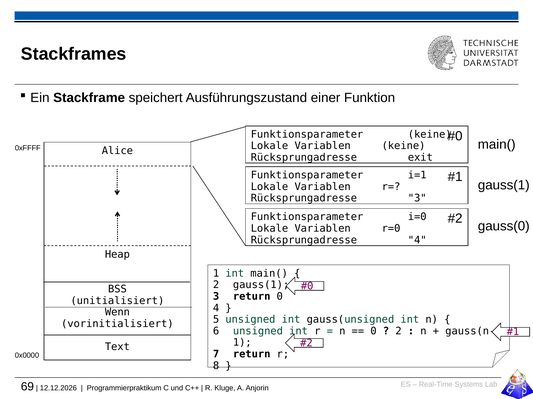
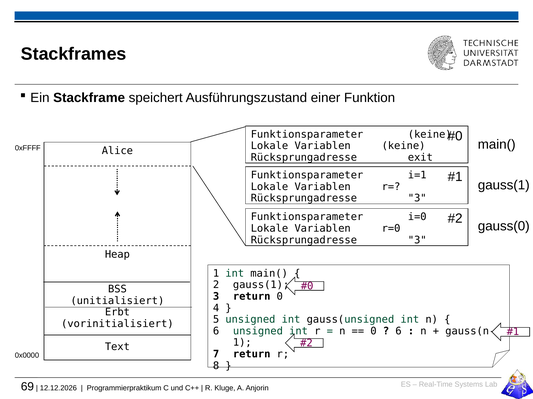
4 at (417, 240): 4 -> 3
Wenn: Wenn -> Erbt
2 at (398, 332): 2 -> 6
